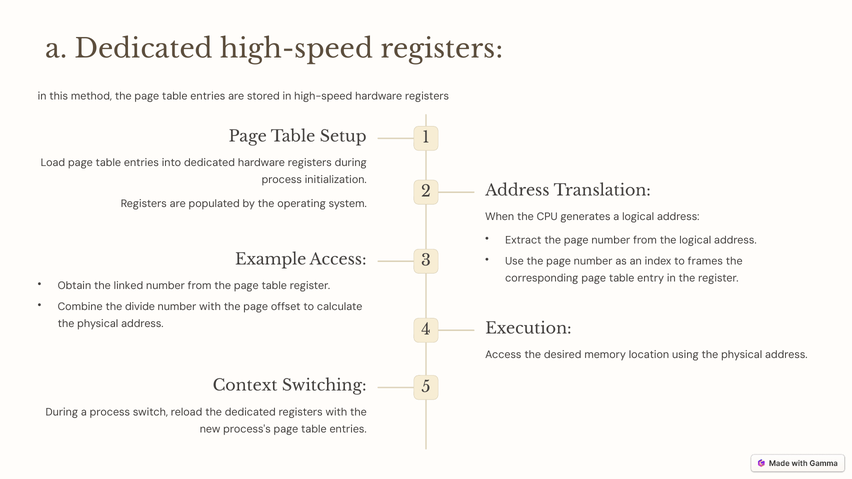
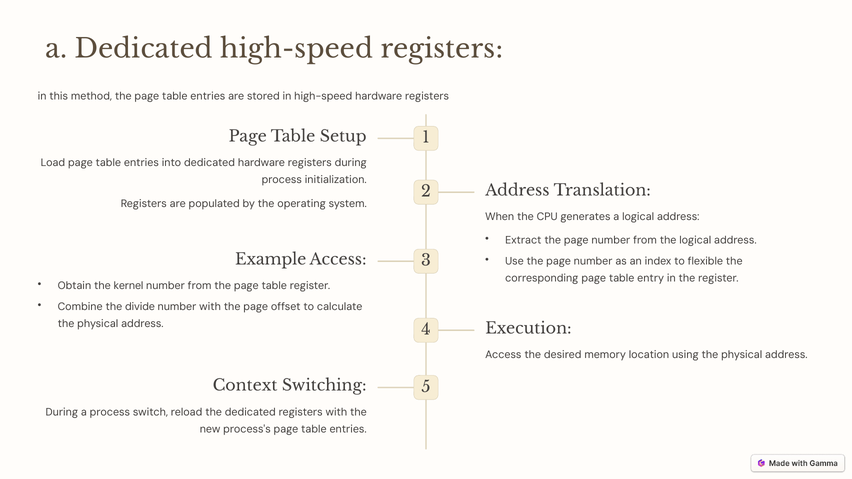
frames: frames -> flexible
linked: linked -> kernel
